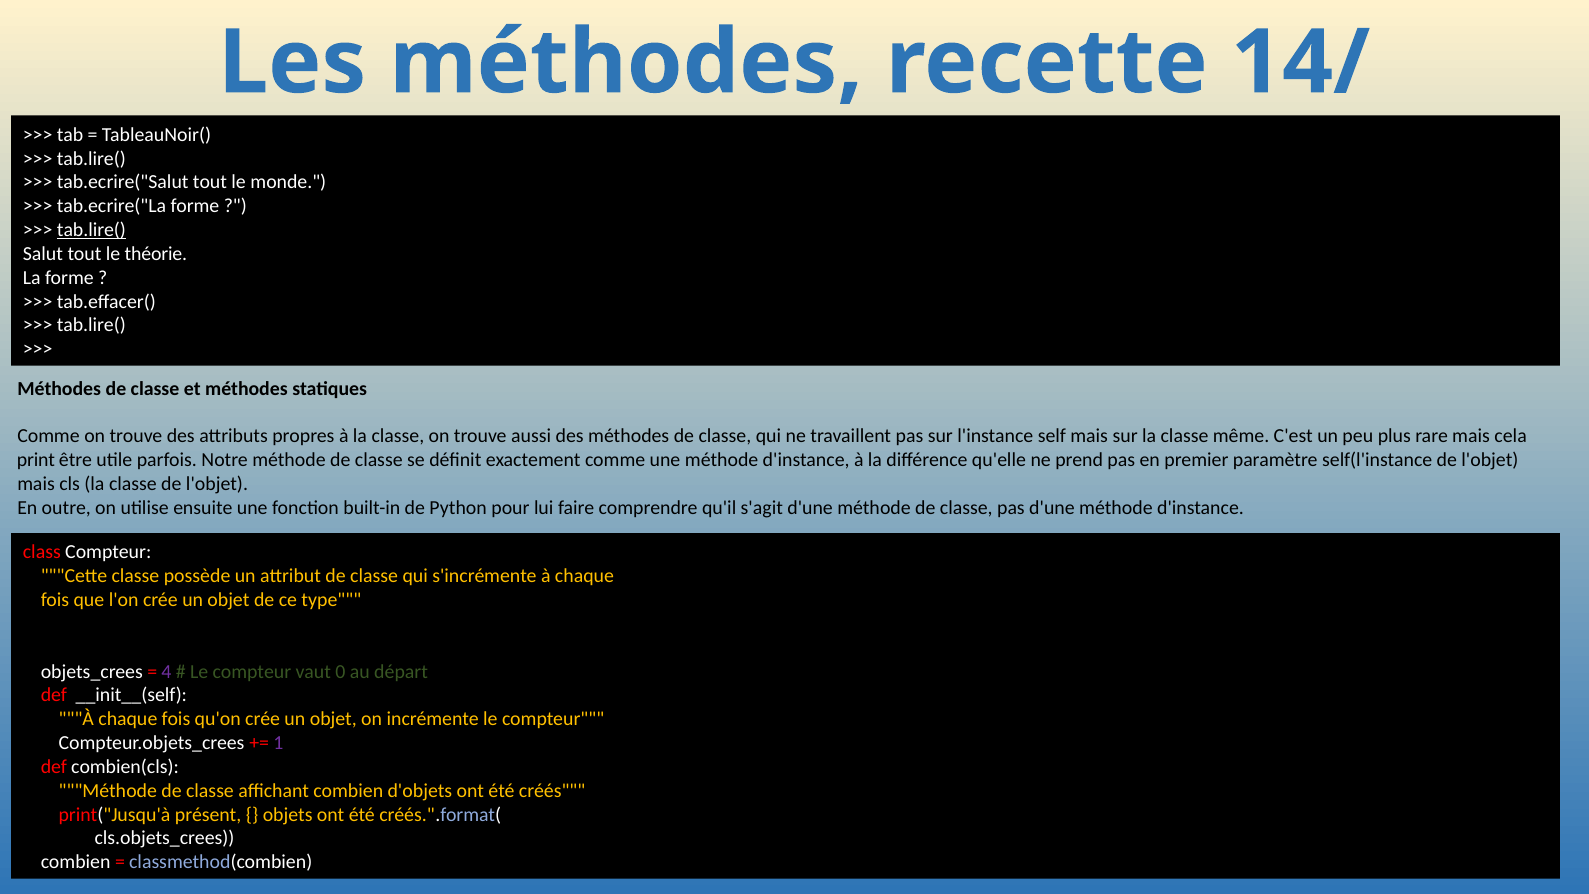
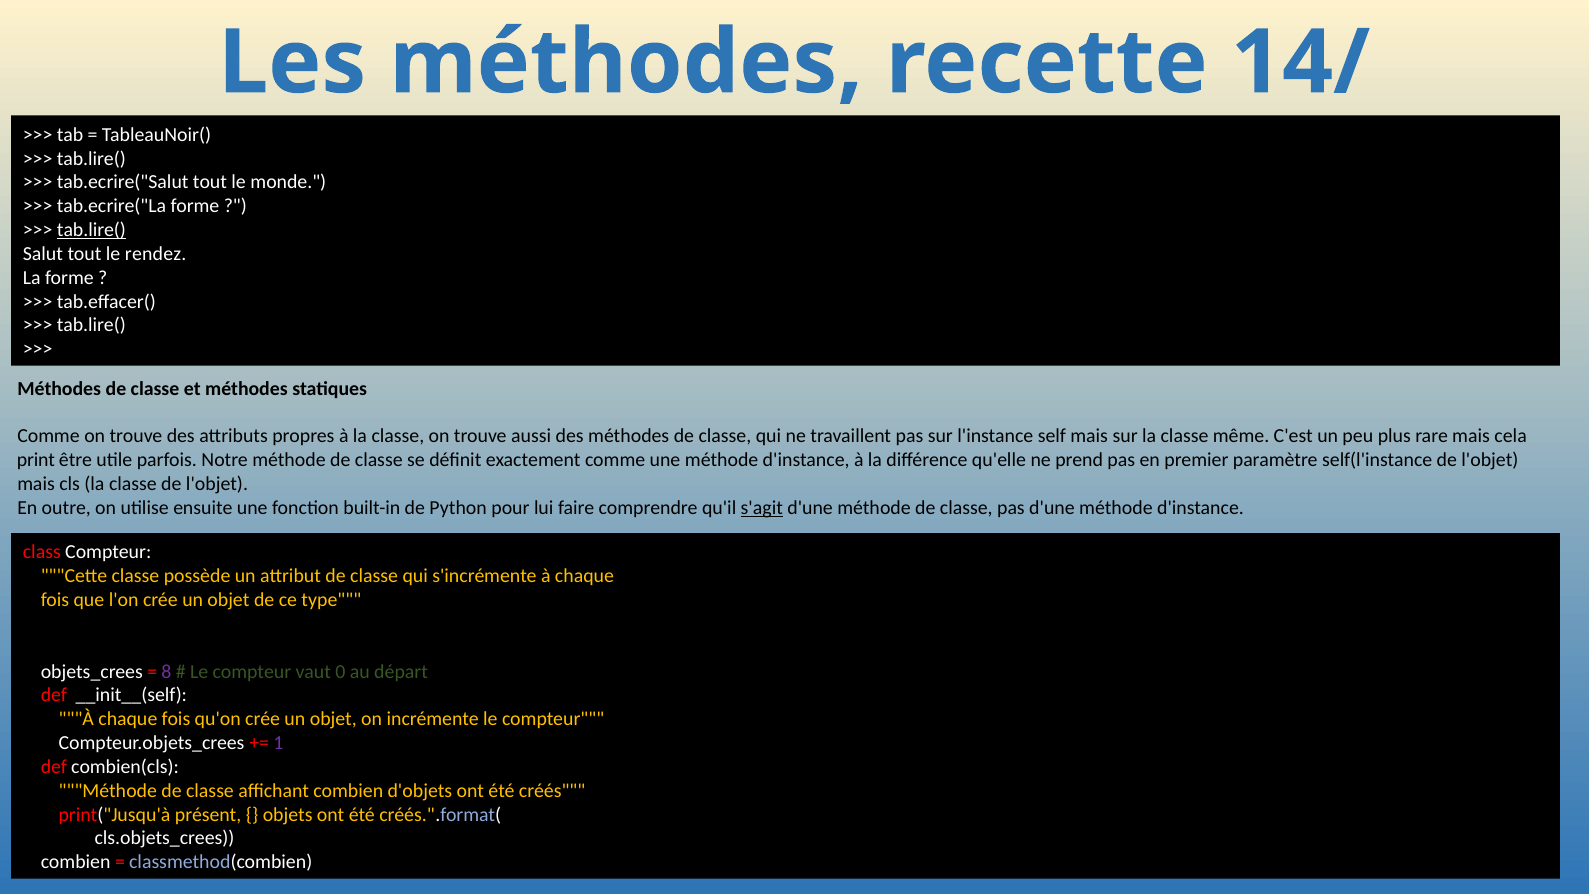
théorie: théorie -> rendez
s'agit underline: none -> present
4: 4 -> 8
